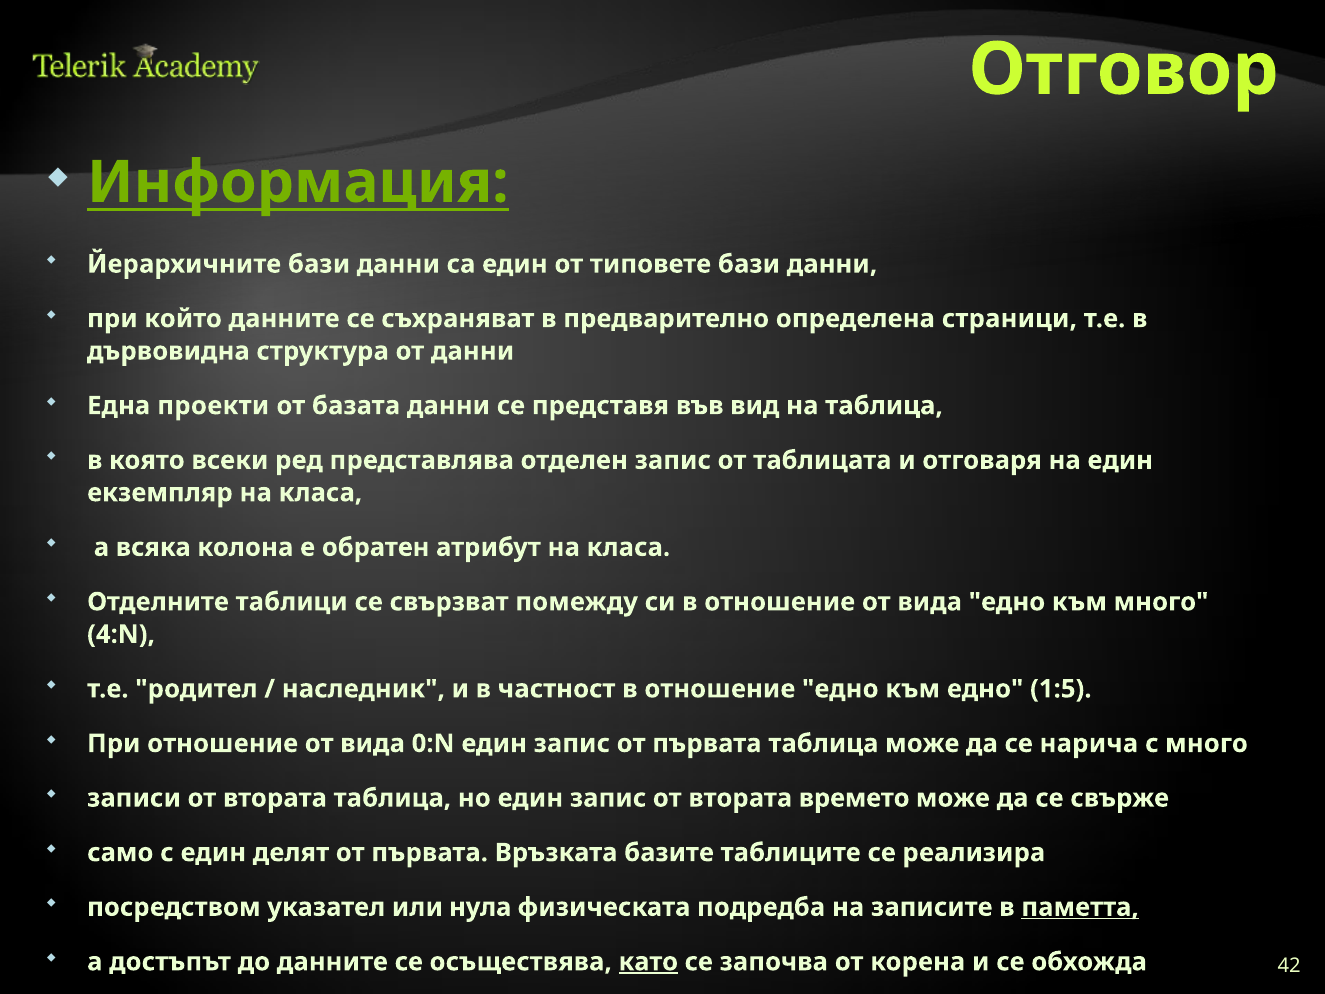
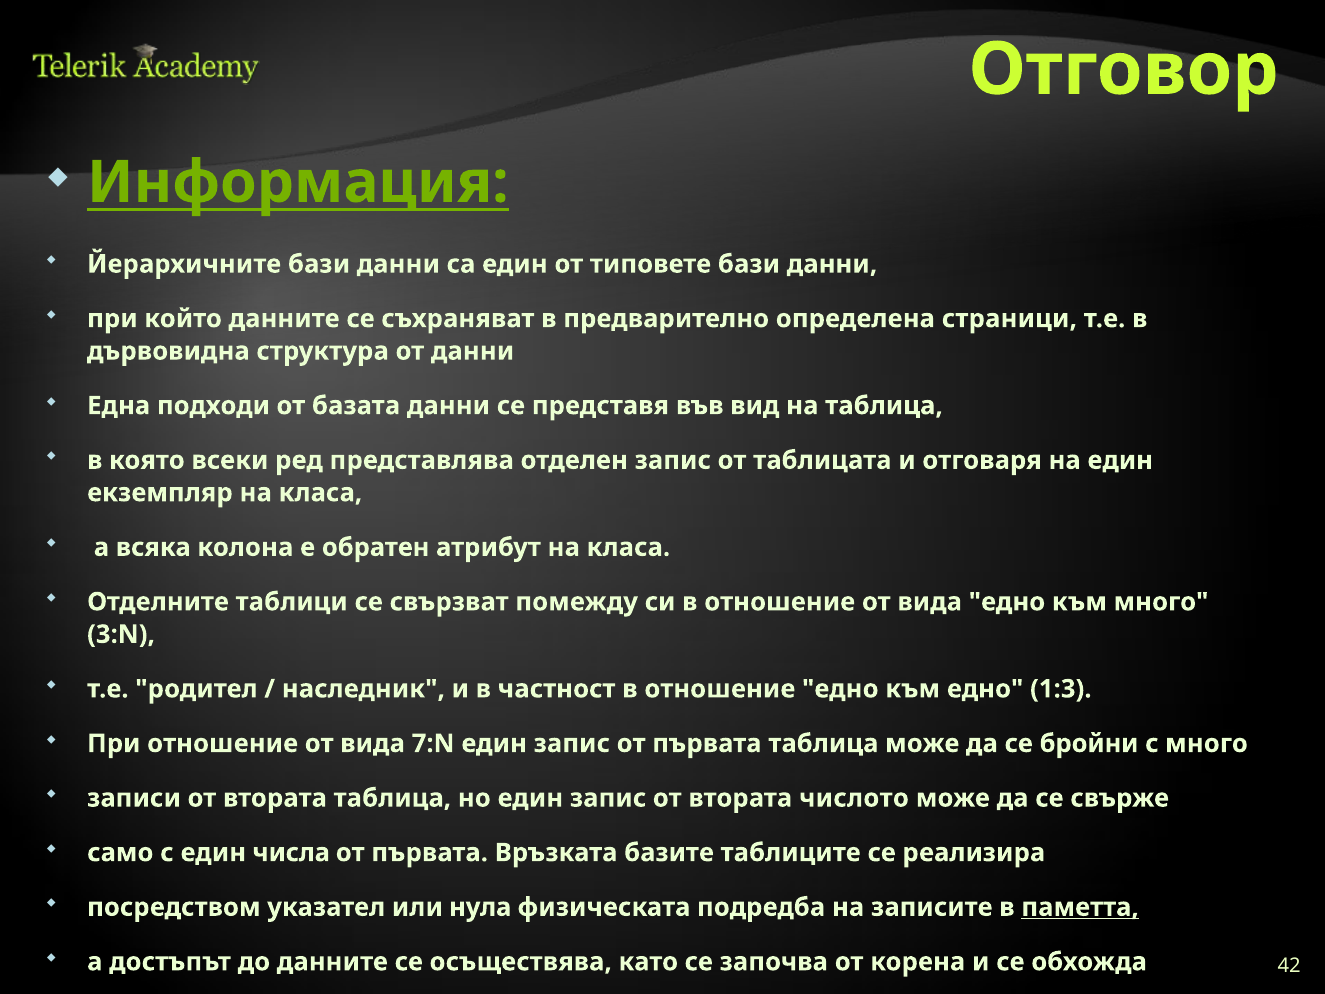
проекти: проекти -> подходи
4:N: 4:N -> 3:N
1:5: 1:5 -> 1:3
0:N: 0:N -> 7:N
нарича: нарича -> бройни
времето: времето -> числото
делят: делят -> числа
като underline: present -> none
